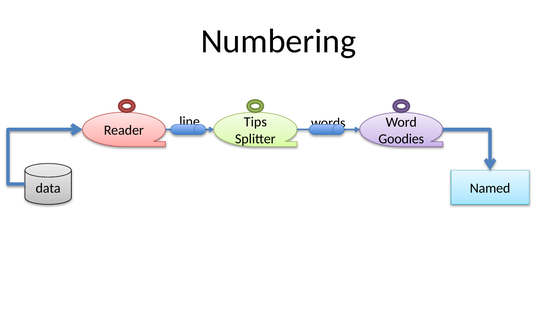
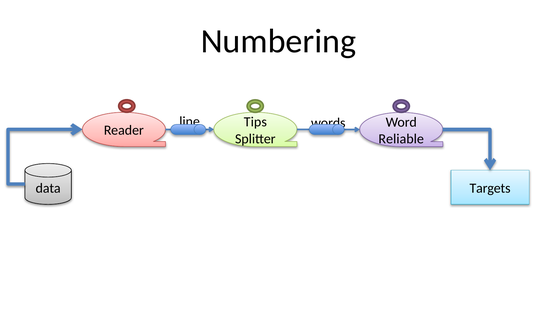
Goodies: Goodies -> Reliable
Named: Named -> Targets
